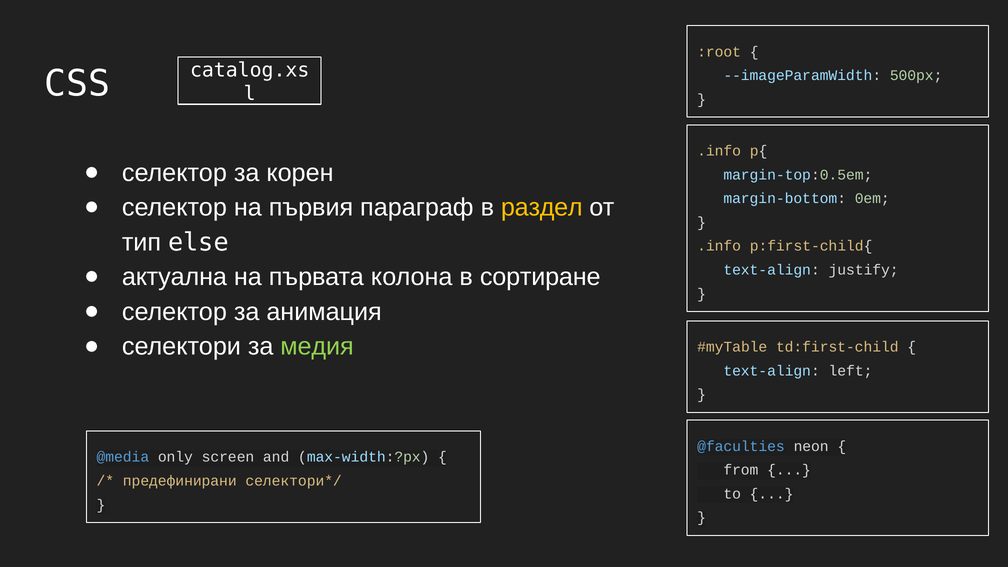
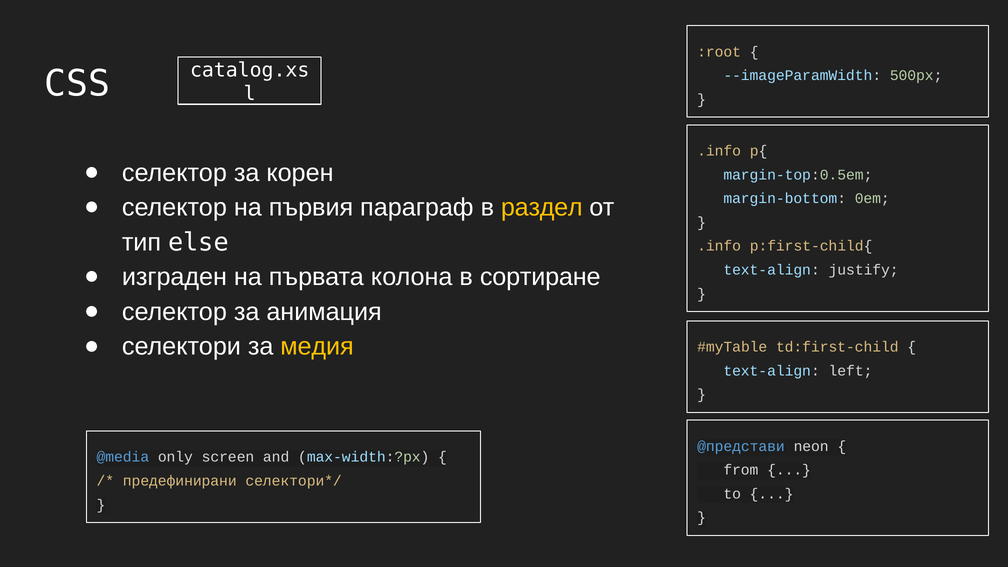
актуална: актуална -> изграден
медия colour: light green -> yellow
@faculties: @faculties -> @представи
